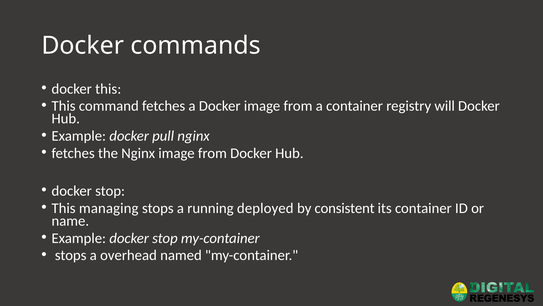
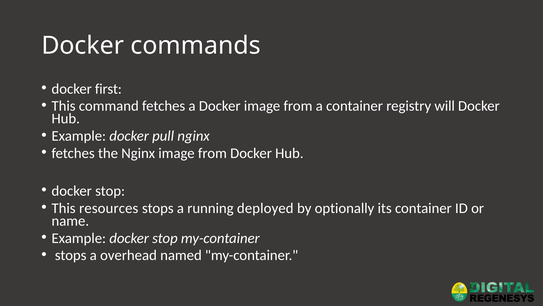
docker this: this -> first
managing: managing -> resources
consistent: consistent -> optionally
